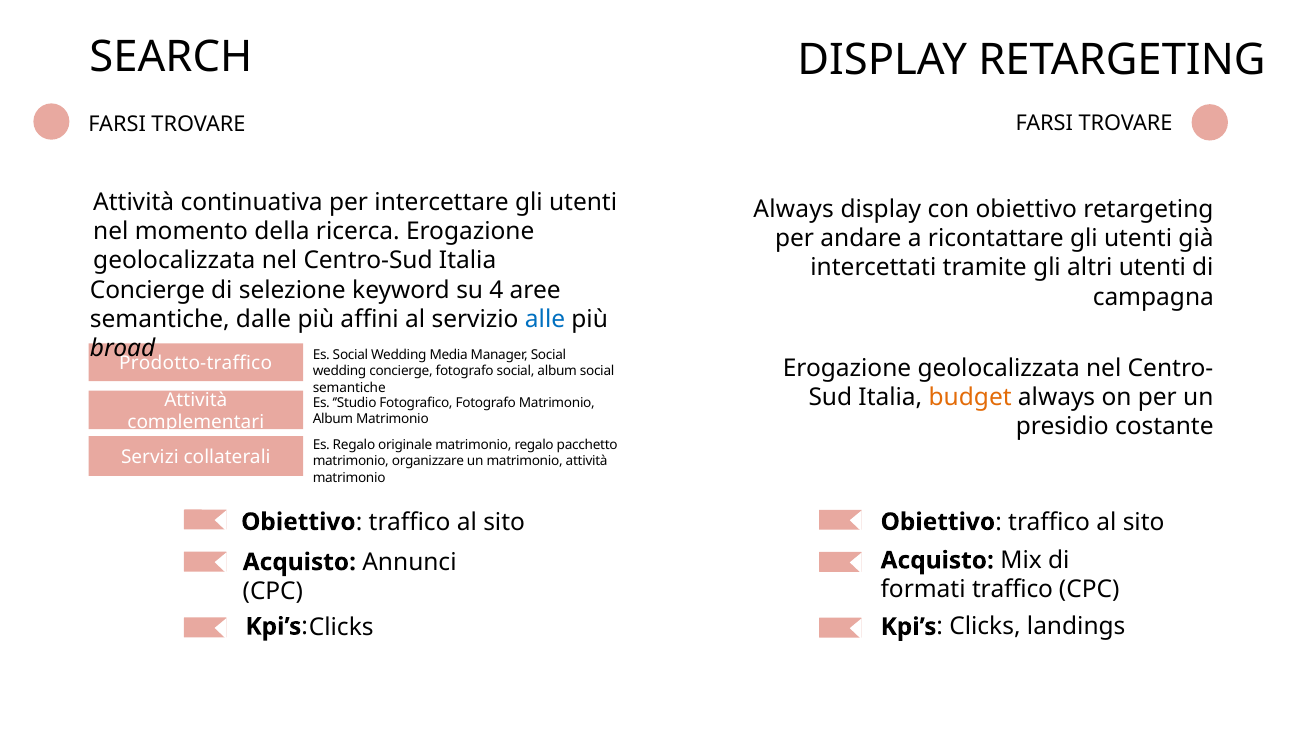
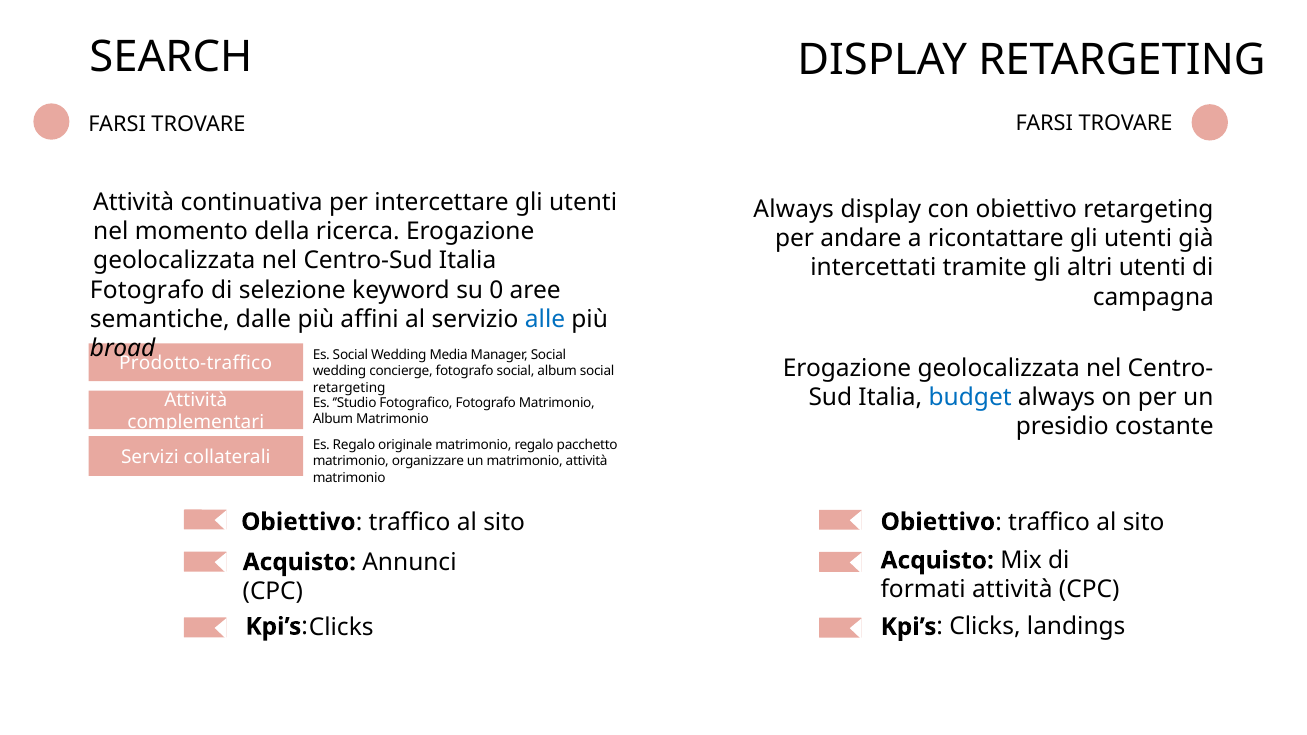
Concierge at (147, 290): Concierge -> Fotografo
4: 4 -> 0
semantiche at (349, 388): semantiche -> retargeting
budget colour: orange -> blue
formati traffico: traffico -> attività
